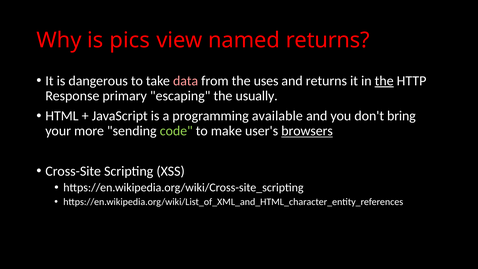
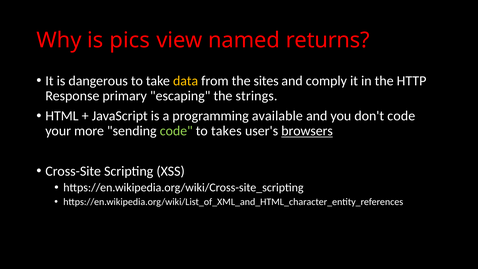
data colour: pink -> yellow
uses: uses -> sites
and returns: returns -> comply
the at (384, 81) underline: present -> none
usually: usually -> strings
don't bring: bring -> code
make: make -> takes
